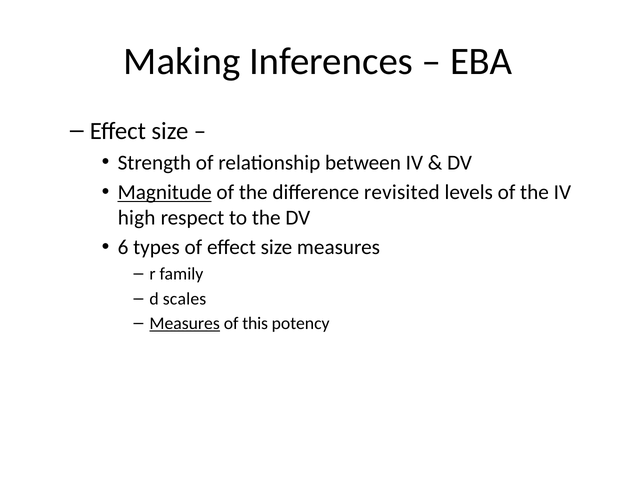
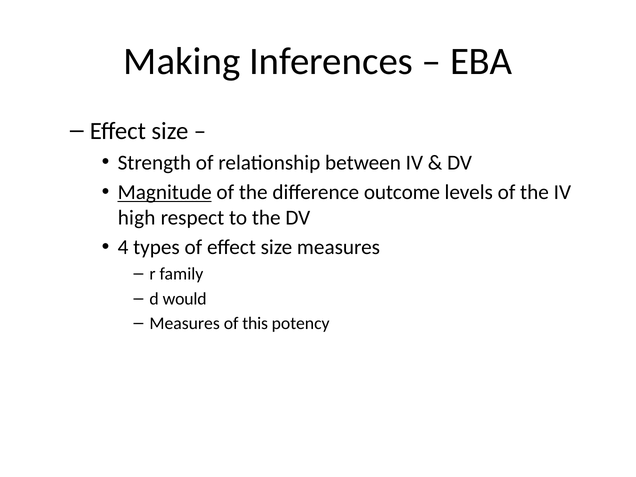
revisited: revisited -> outcome
6: 6 -> 4
scales: scales -> would
Measures at (185, 323) underline: present -> none
